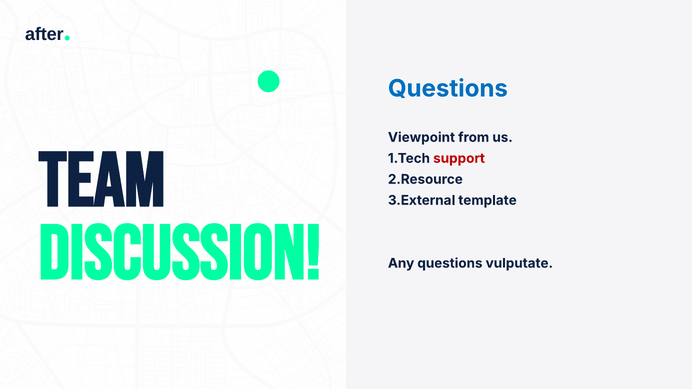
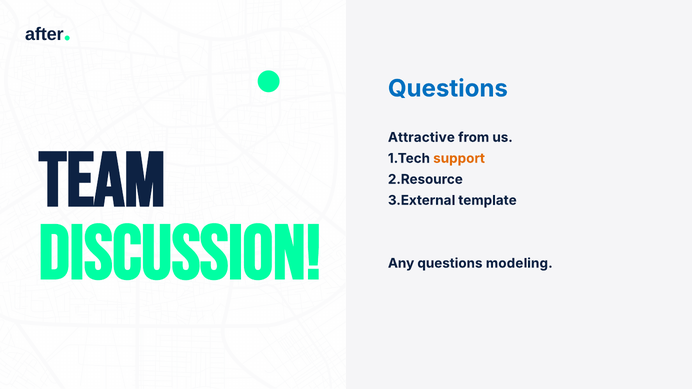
Viewpoint: Viewpoint -> Attractive
support colour: red -> orange
vulputate: vulputate -> modeling
